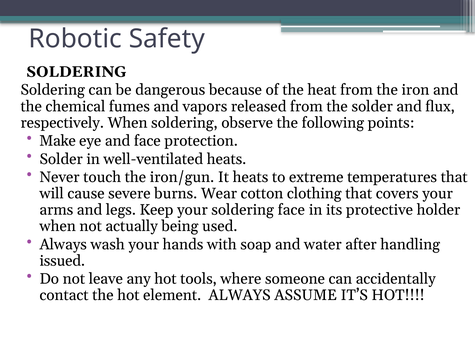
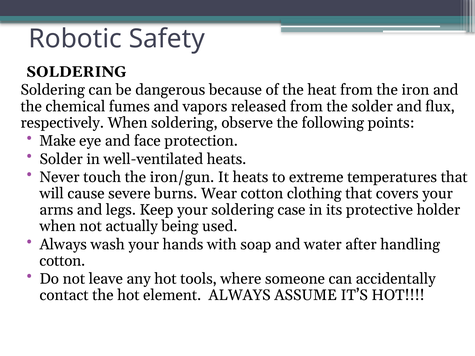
soldering face: face -> case
issued at (62, 261): issued -> cotton
